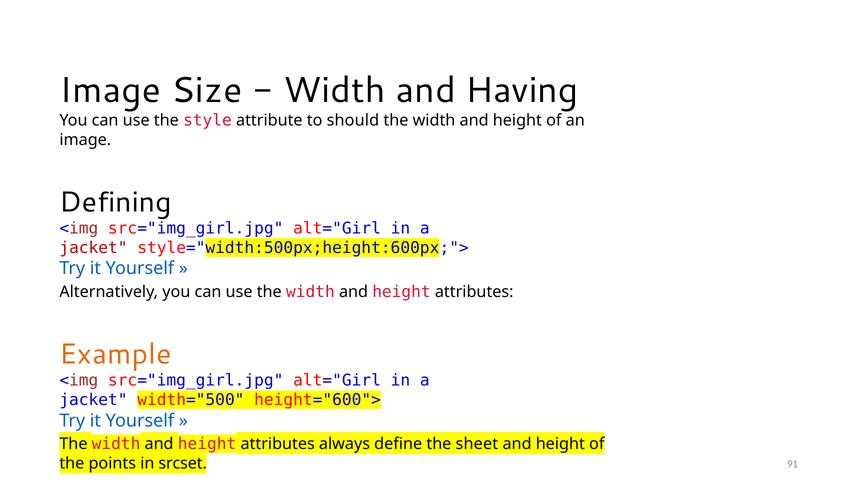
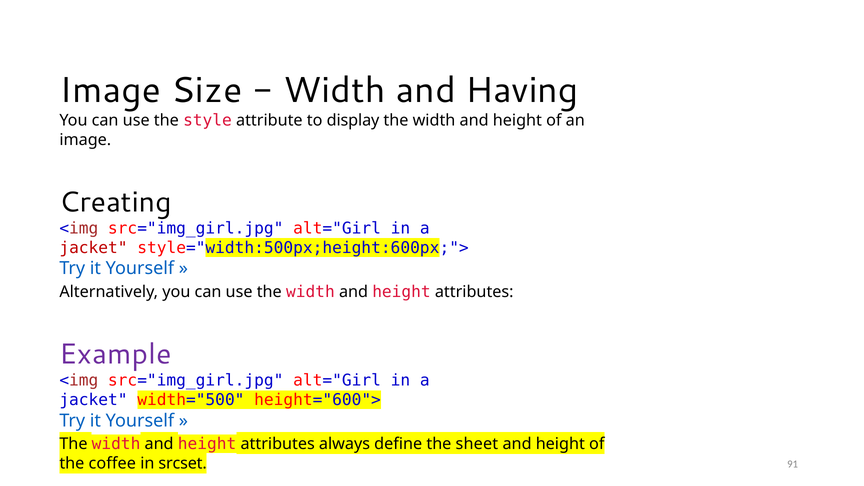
should: should -> display
Defining: Defining -> Creating
Example colour: orange -> purple
points: points -> coffee
